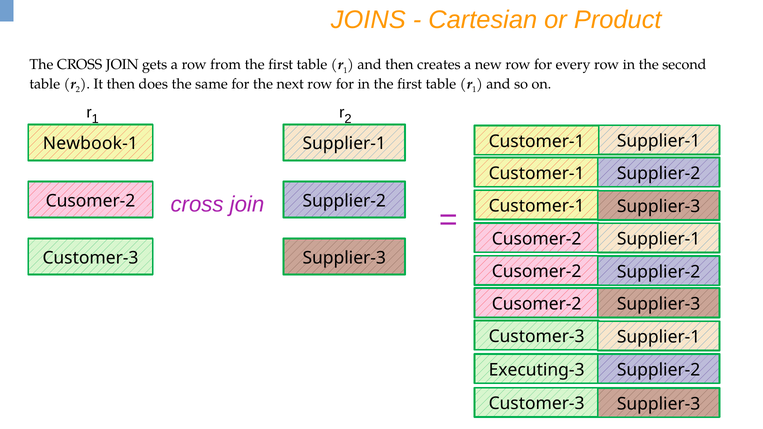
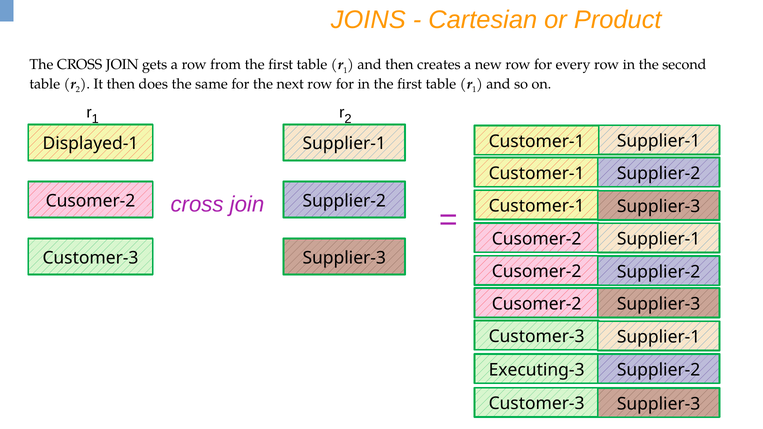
Newbook-1: Newbook-1 -> Displayed-1
